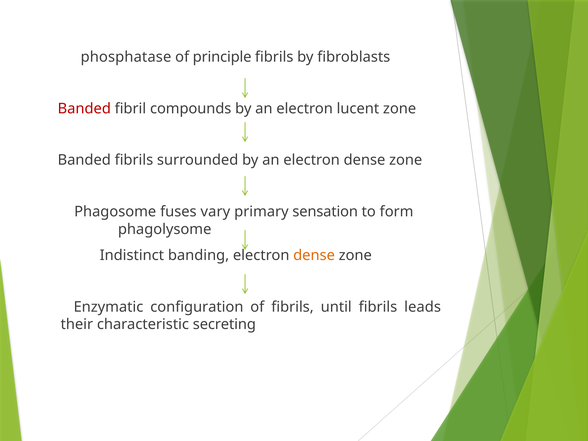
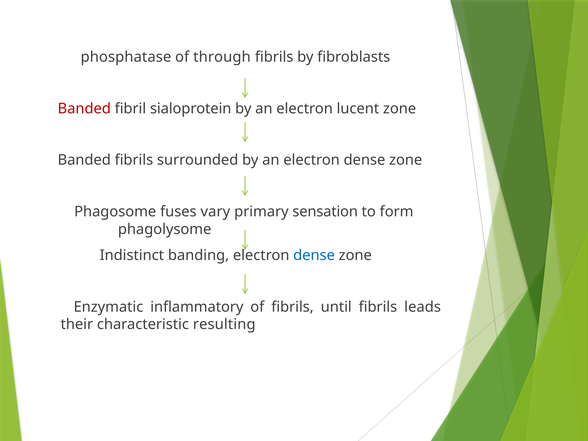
principle: principle -> through
compounds: compounds -> sialoprotein
dense at (314, 255) colour: orange -> blue
configuration: configuration -> inflammatory
secreting: secreting -> resulting
